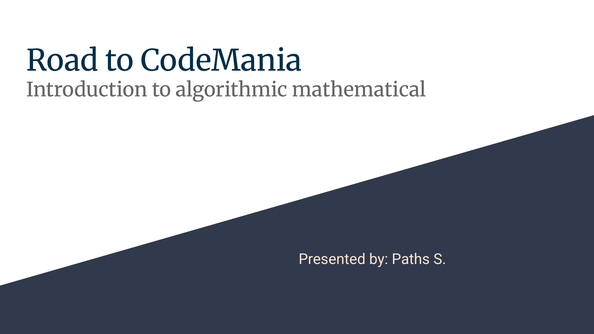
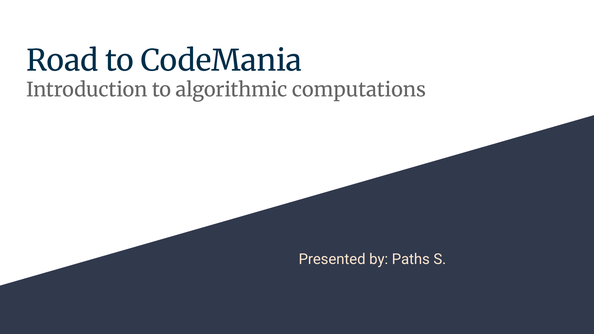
mathematical: mathematical -> computations
